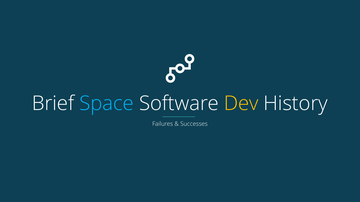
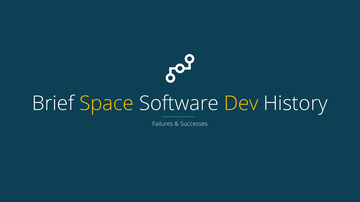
Space colour: light blue -> yellow
